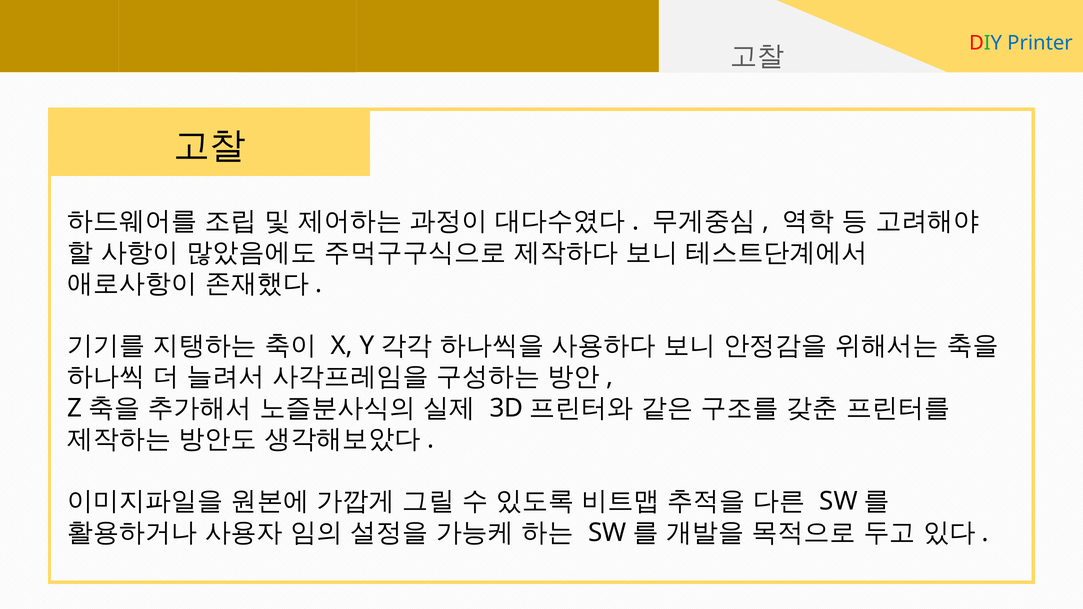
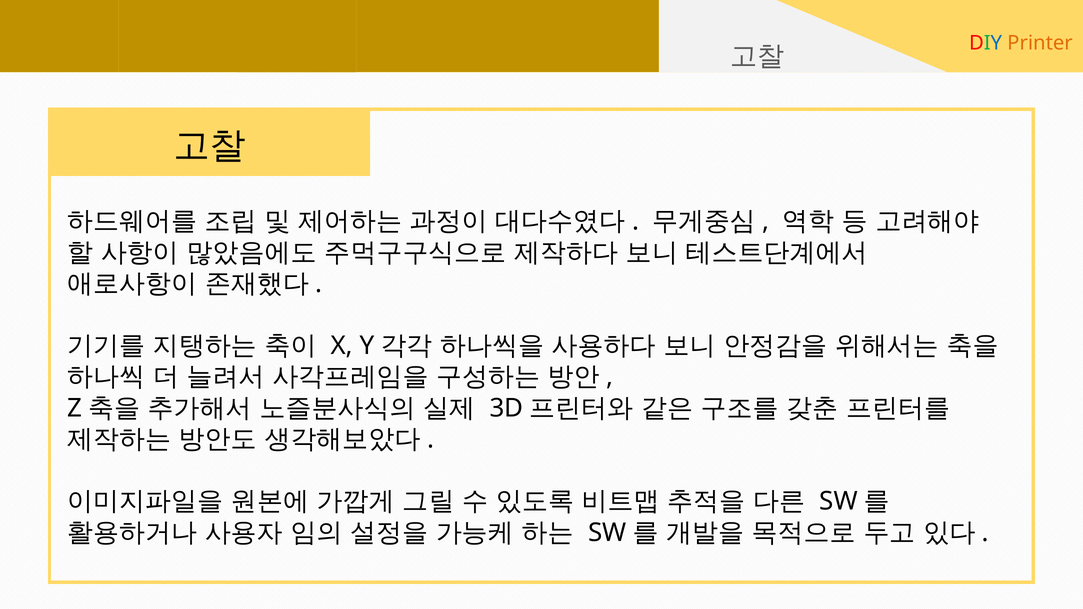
Printer colour: blue -> orange
